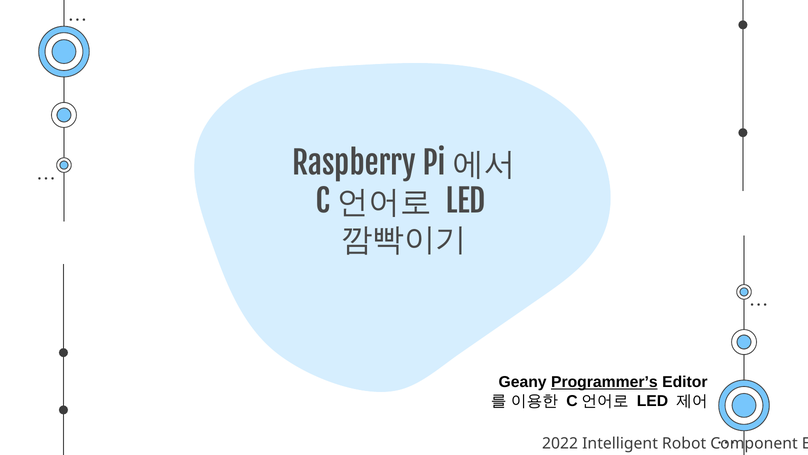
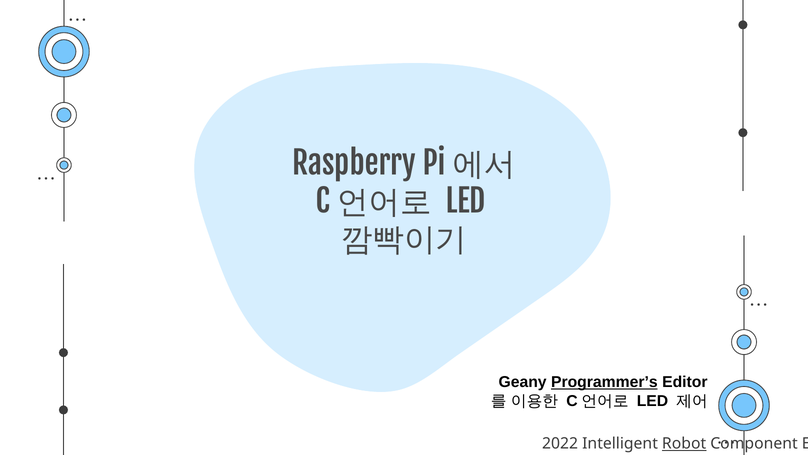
Robot underline: none -> present
